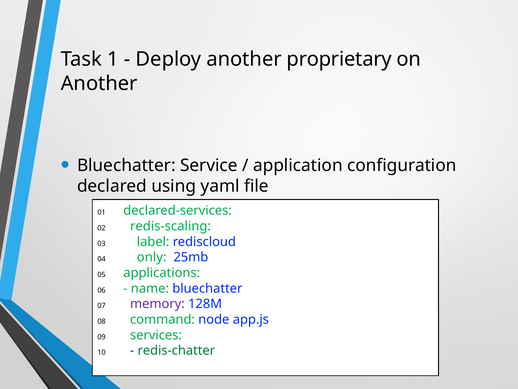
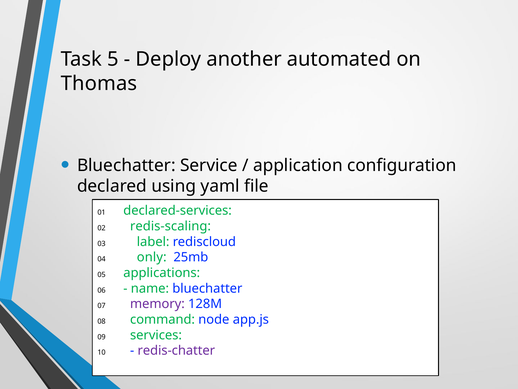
1: 1 -> 5
proprietary: proprietary -> automated
Another at (99, 83): Another -> Thomas
redis-chatter colour: green -> purple
